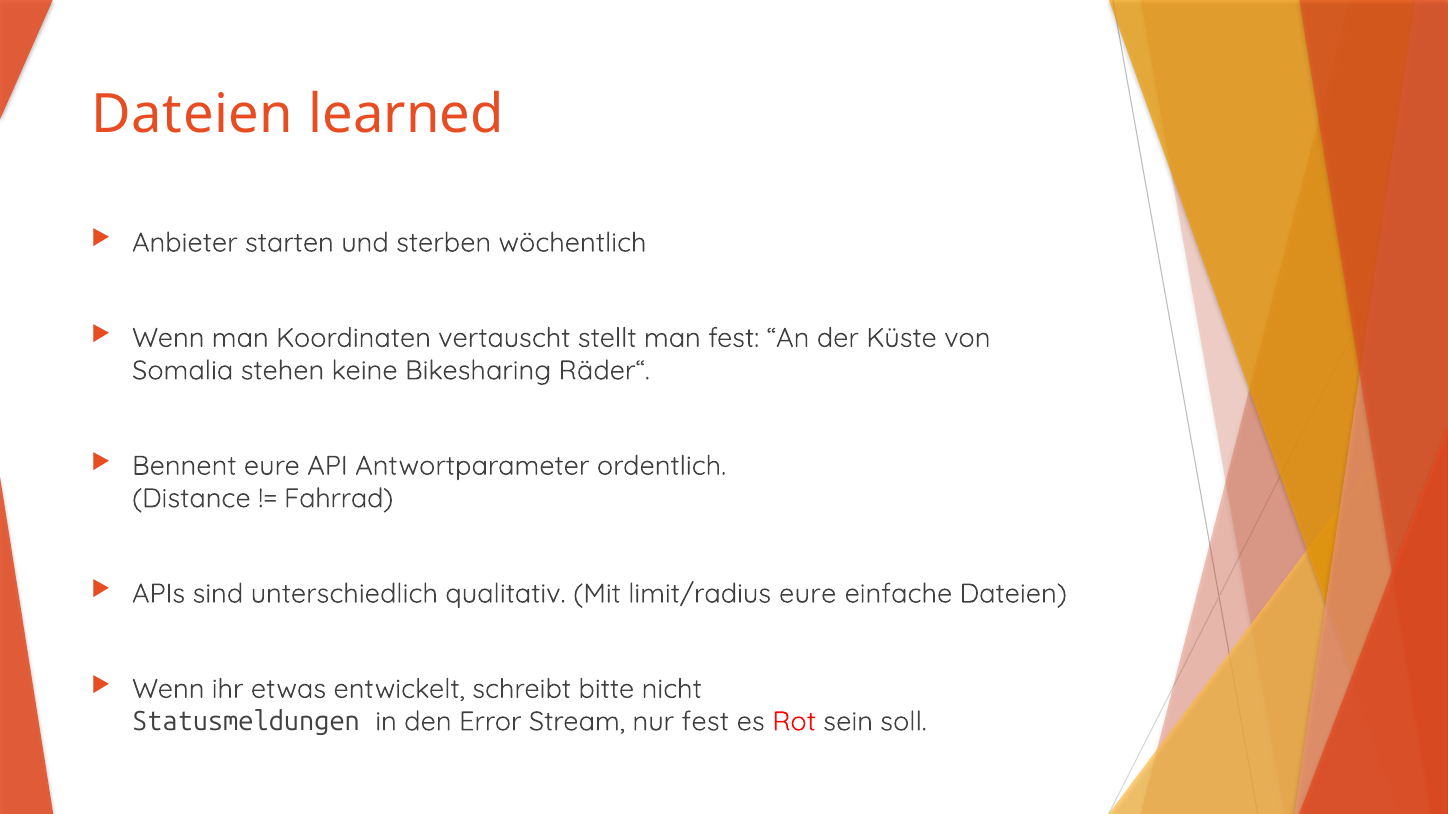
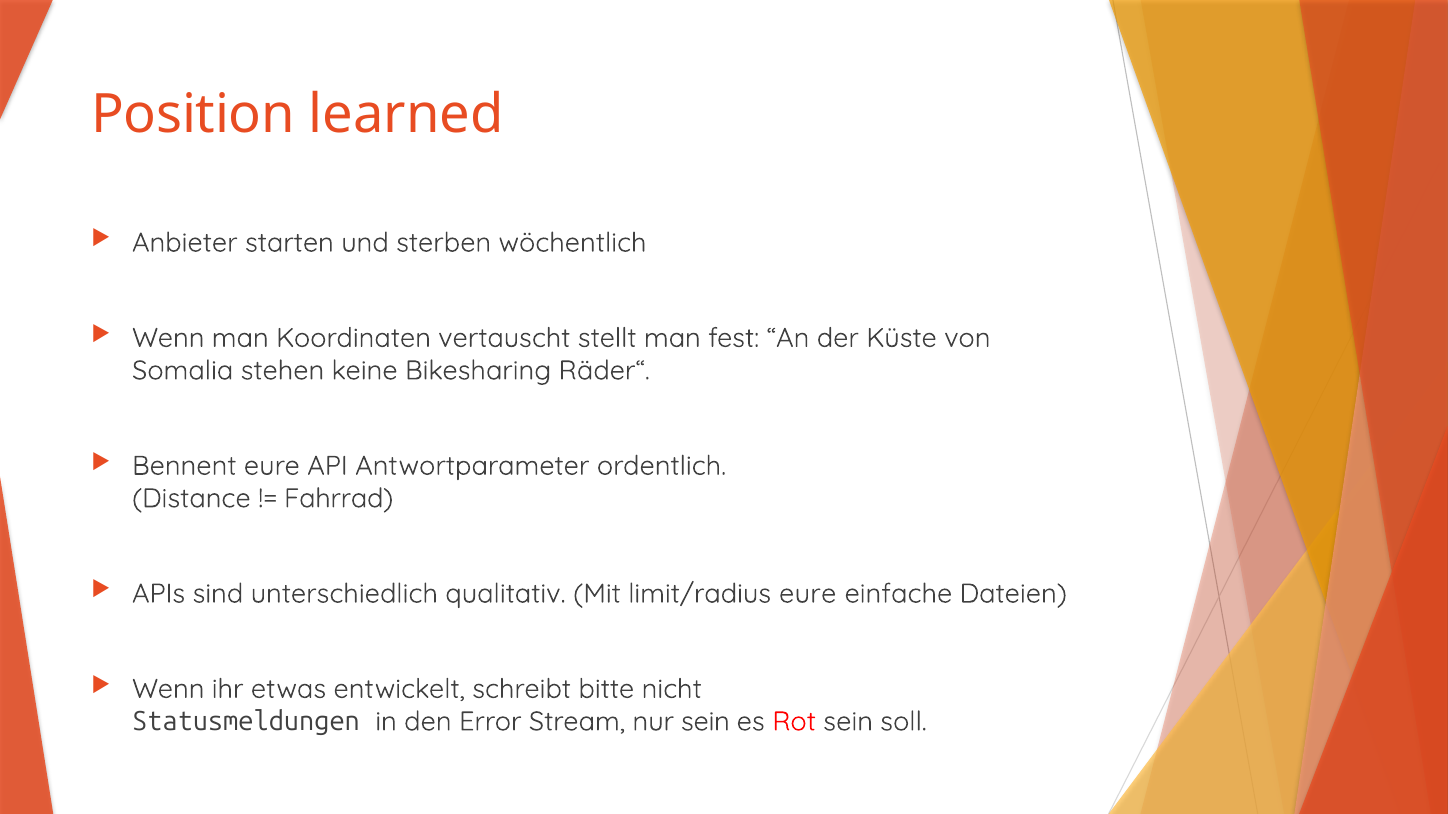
Dateien at (193, 114): Dateien -> Position
nur fest: fest -> sein
